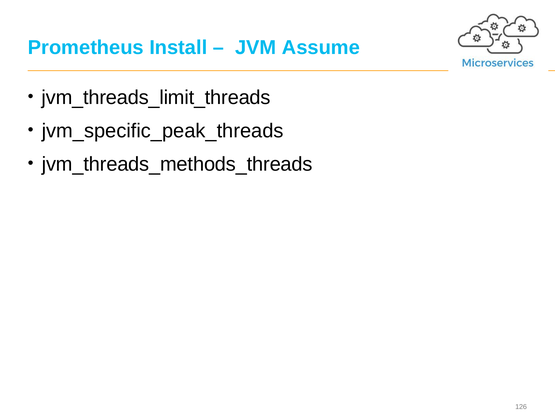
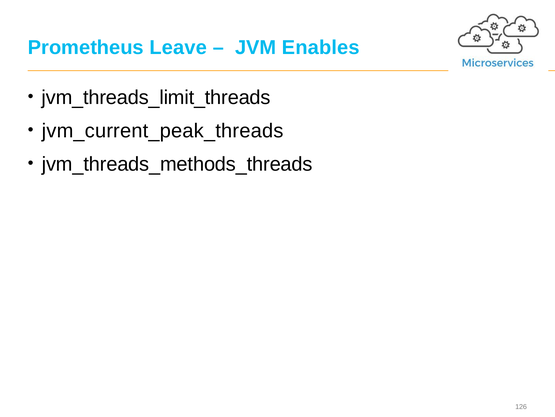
Install: Install -> Leave
Assume: Assume -> Enables
jvm_specific_peak_threads: jvm_specific_peak_threads -> jvm_current_peak_threads
